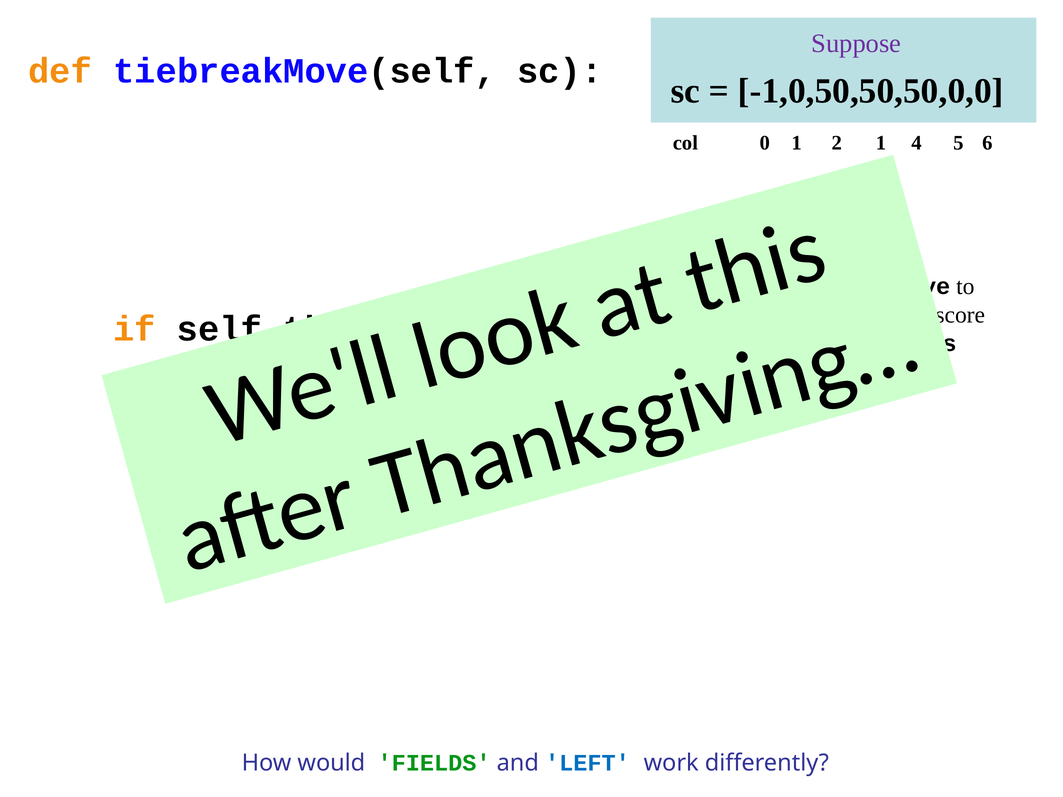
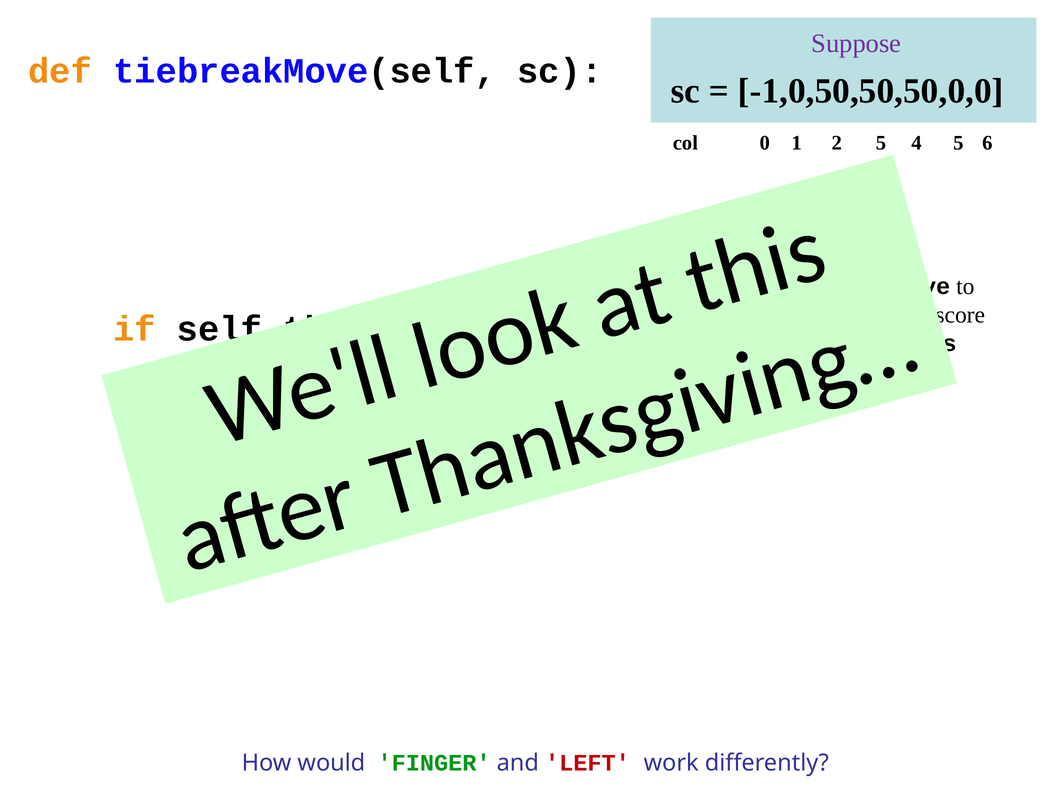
2 1: 1 -> 5
FIELDS: FIELDS -> FINGER
LEFT at (587, 763) colour: blue -> red
